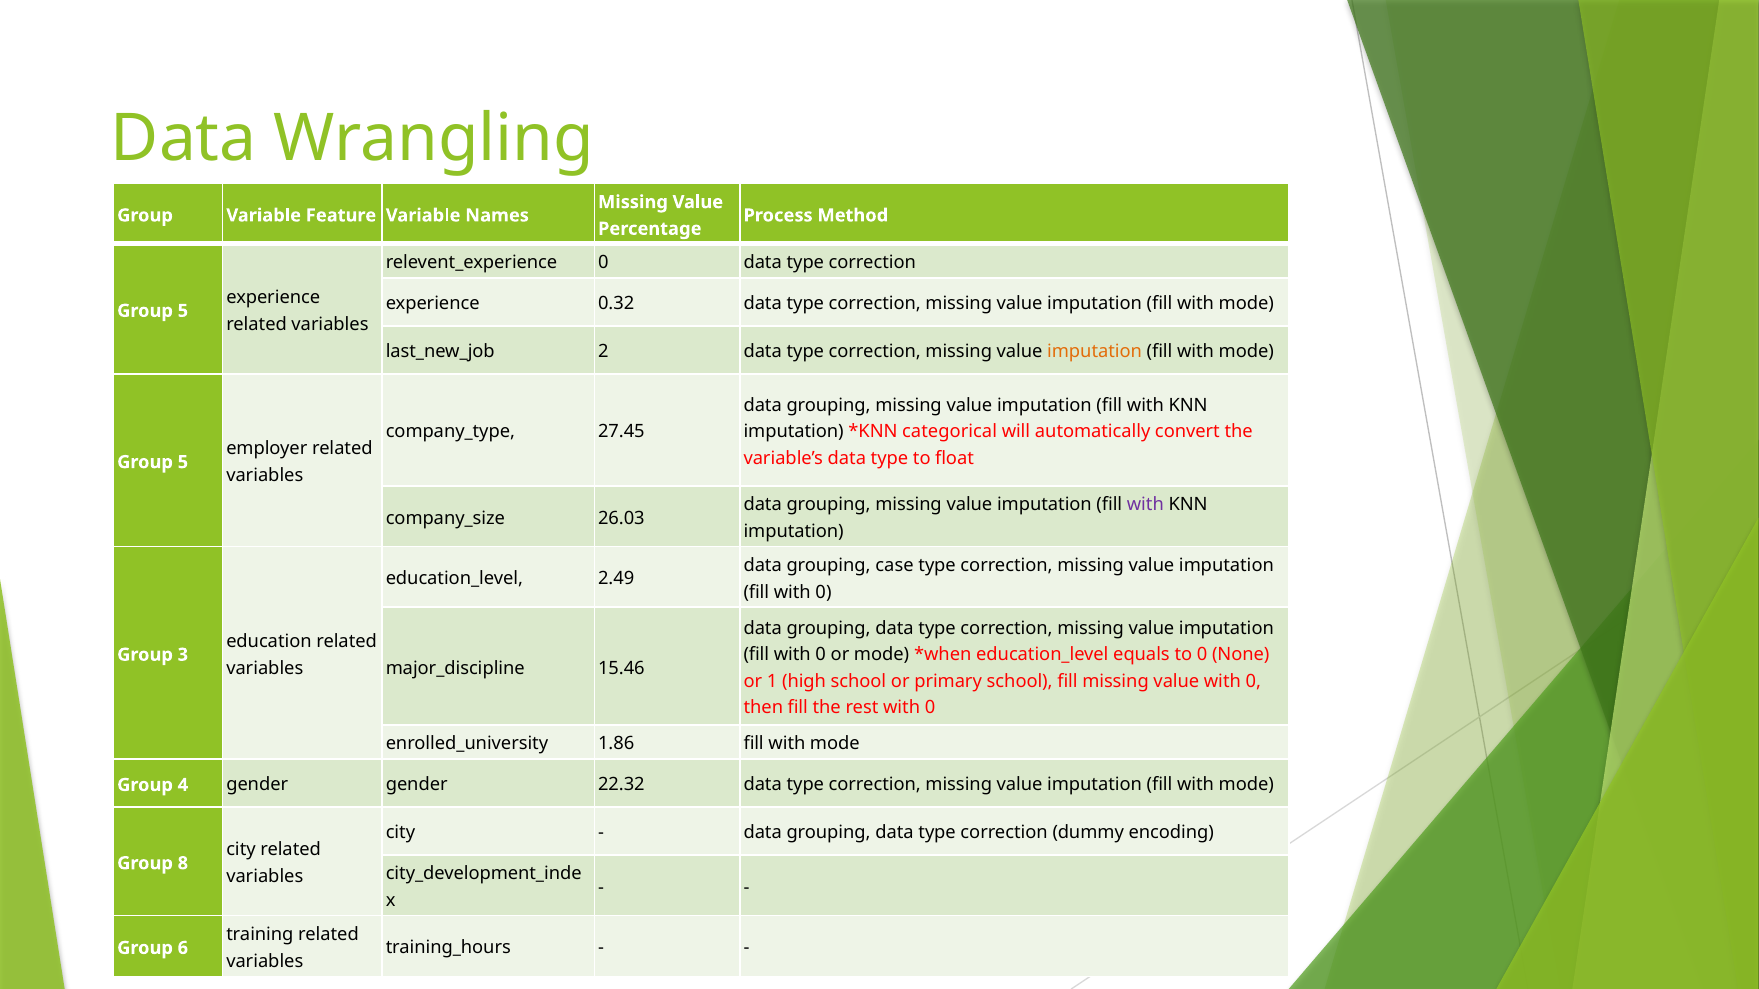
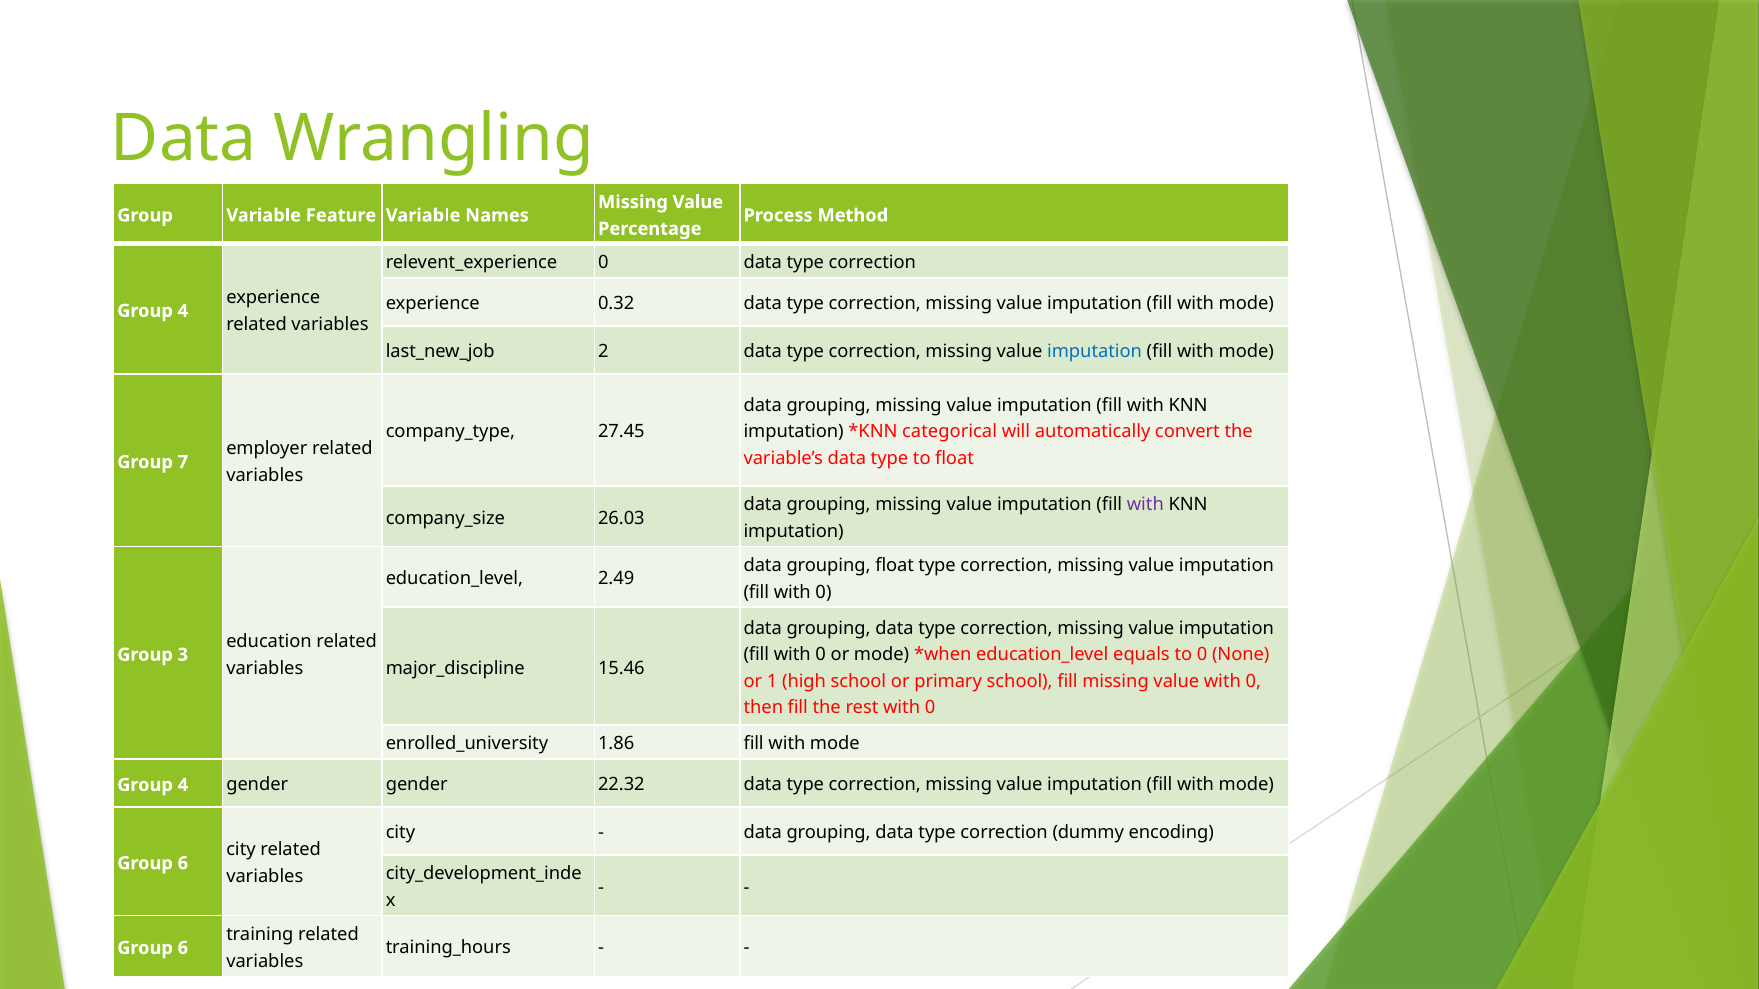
5 at (183, 311): 5 -> 4
imputation at (1095, 352) colour: orange -> blue
5 at (183, 462): 5 -> 7
grouping case: case -> float
8 at (183, 864): 8 -> 6
